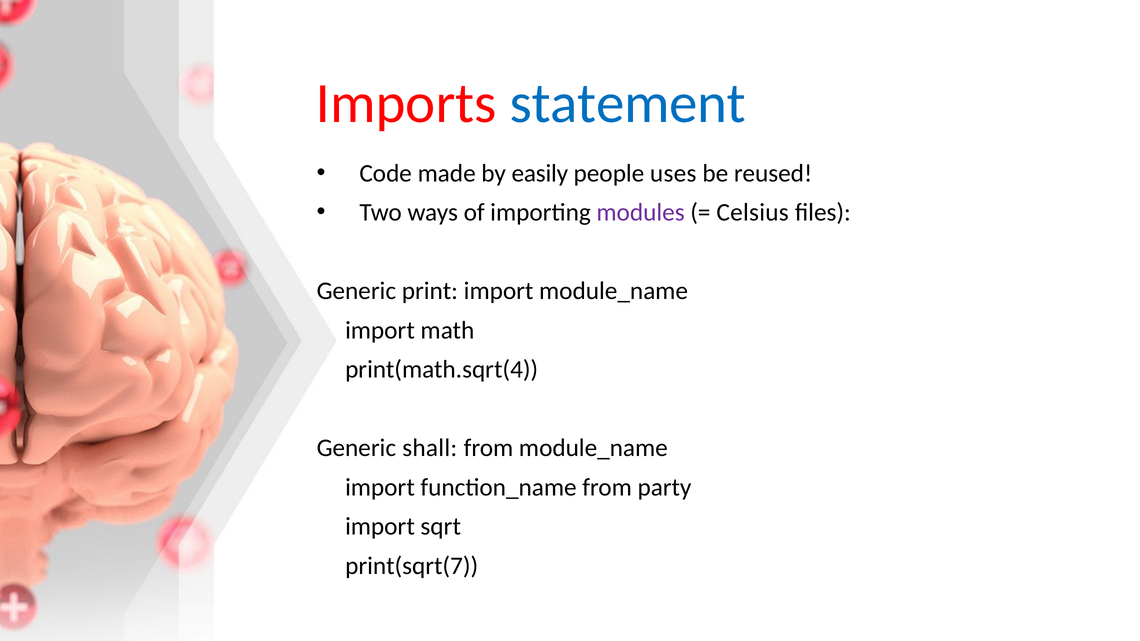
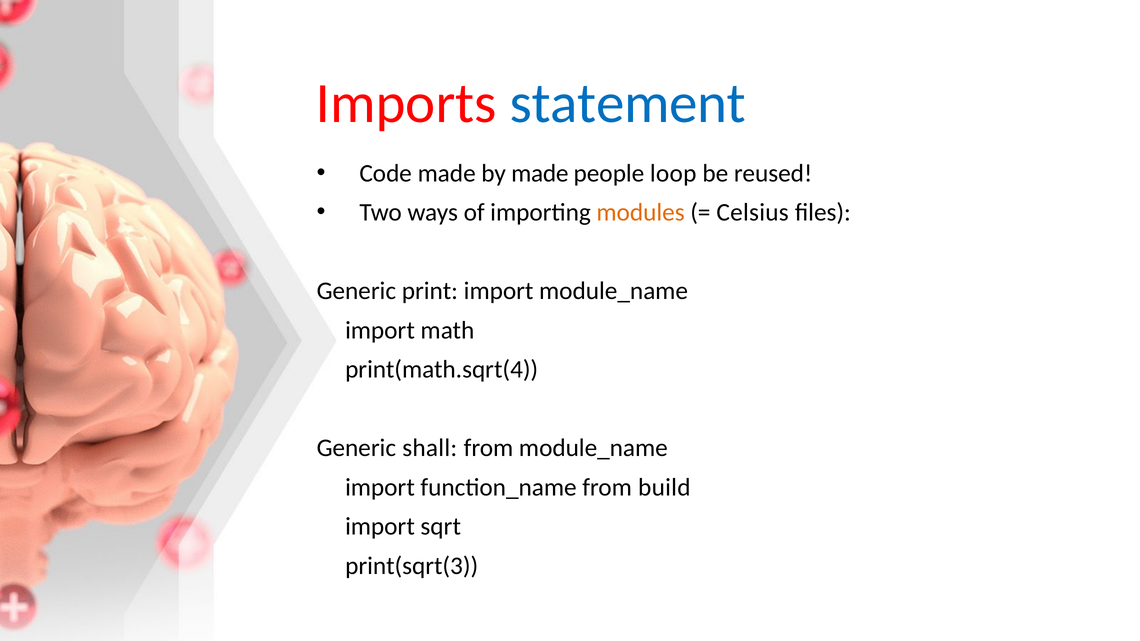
by easily: easily -> made
uses: uses -> loop
modules colour: purple -> orange
party: party -> build
print(sqrt(7: print(sqrt(7 -> print(sqrt(3
